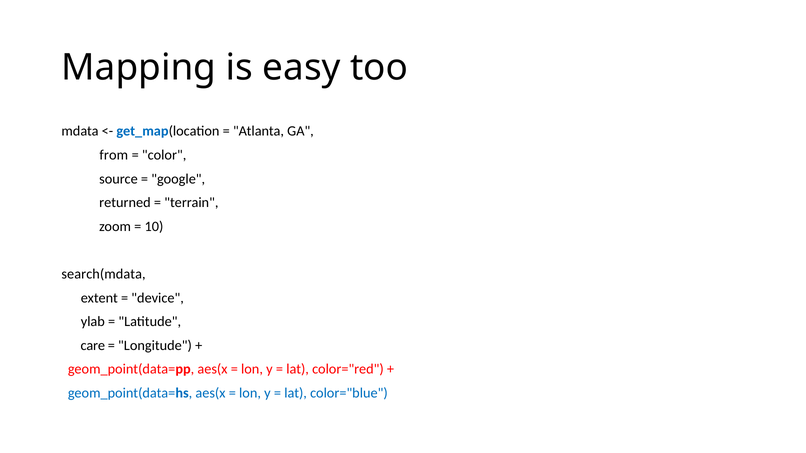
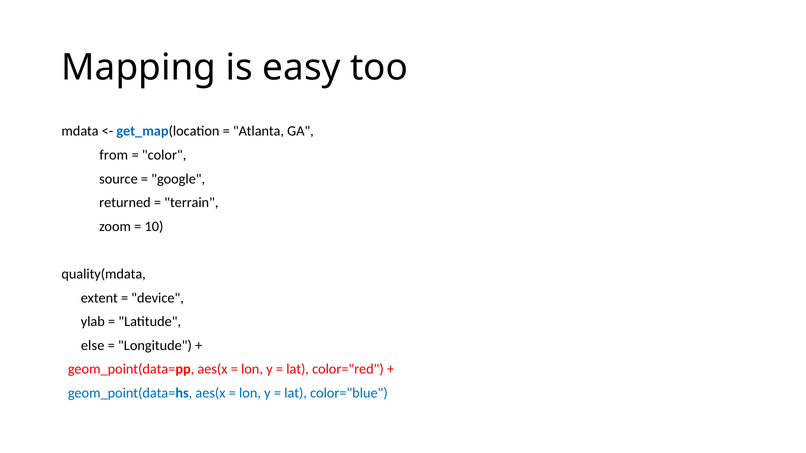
search(mdata: search(mdata -> quality(mdata
care: care -> else
